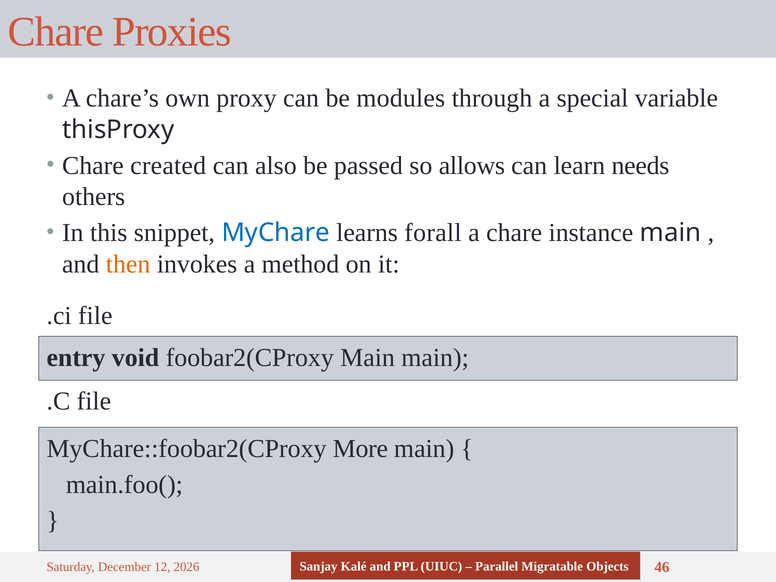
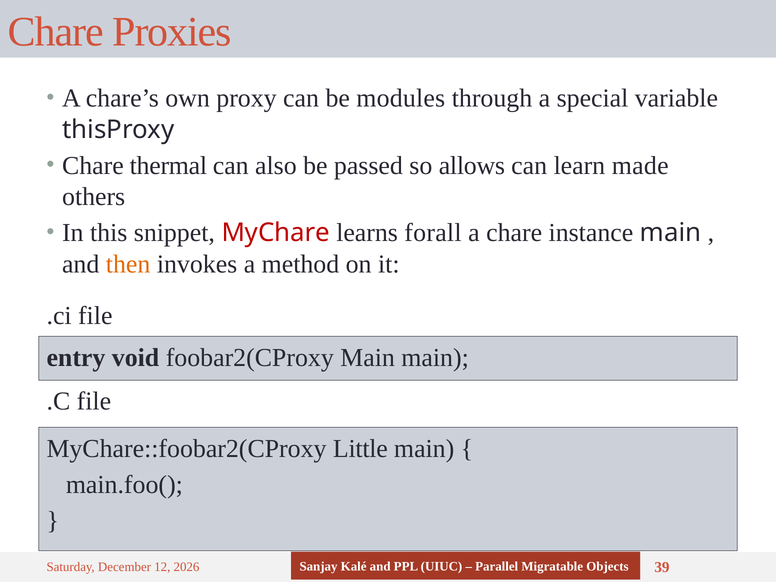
created: created -> thermal
needs: needs -> made
MyChare colour: blue -> red
More: More -> Little
46: 46 -> 39
